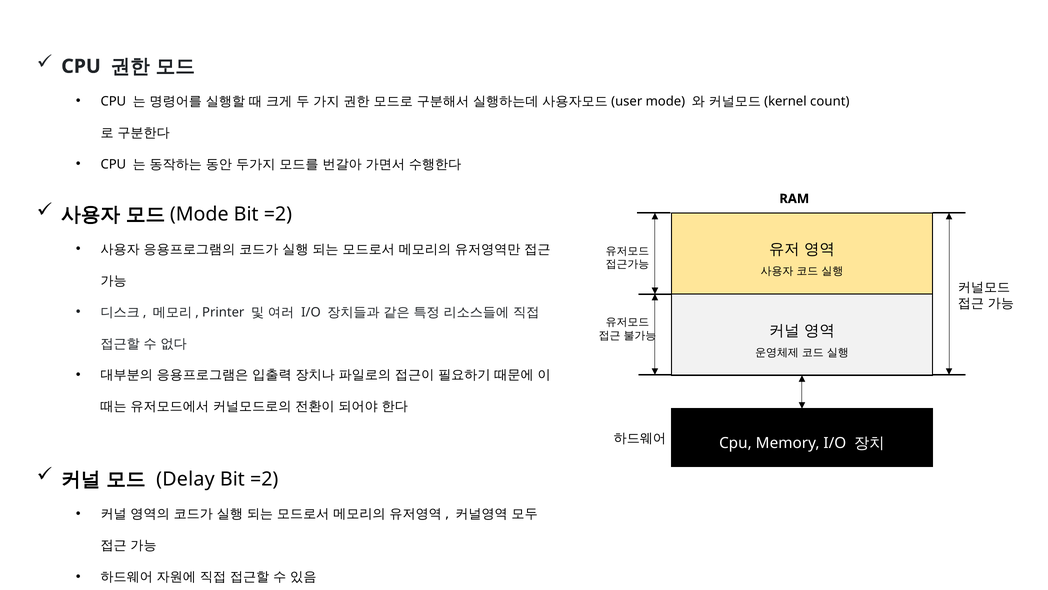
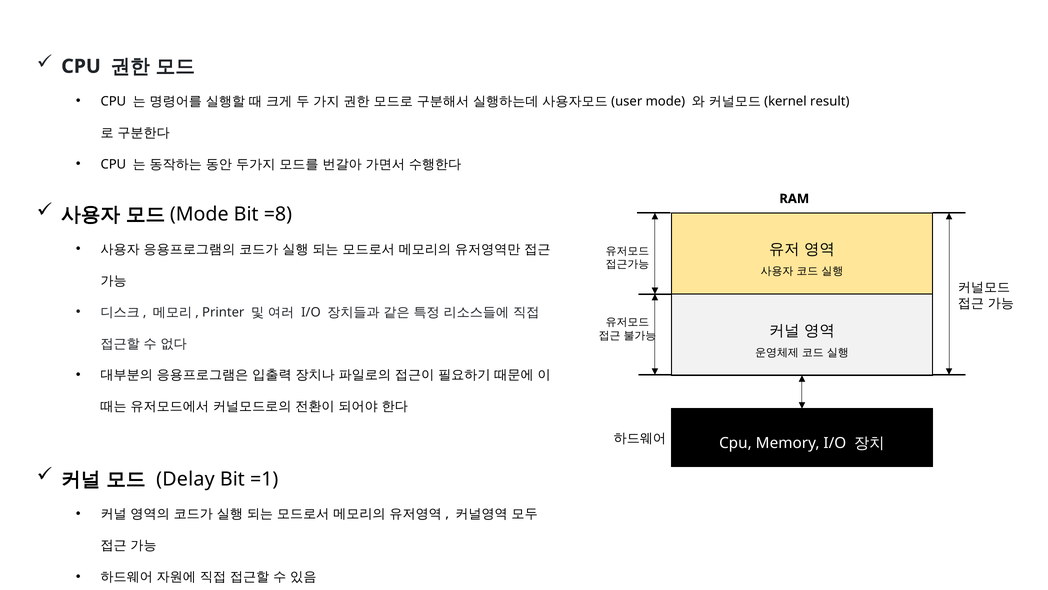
count: count -> result
=2 at (278, 214): =2 -> =8
=2 at (264, 479): =2 -> =1
